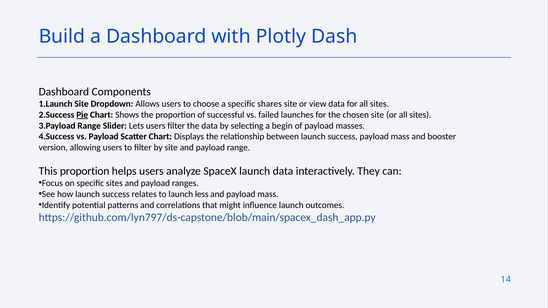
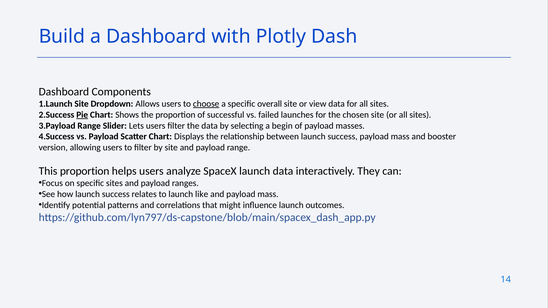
choose underline: none -> present
shares: shares -> overall
less: less -> like
